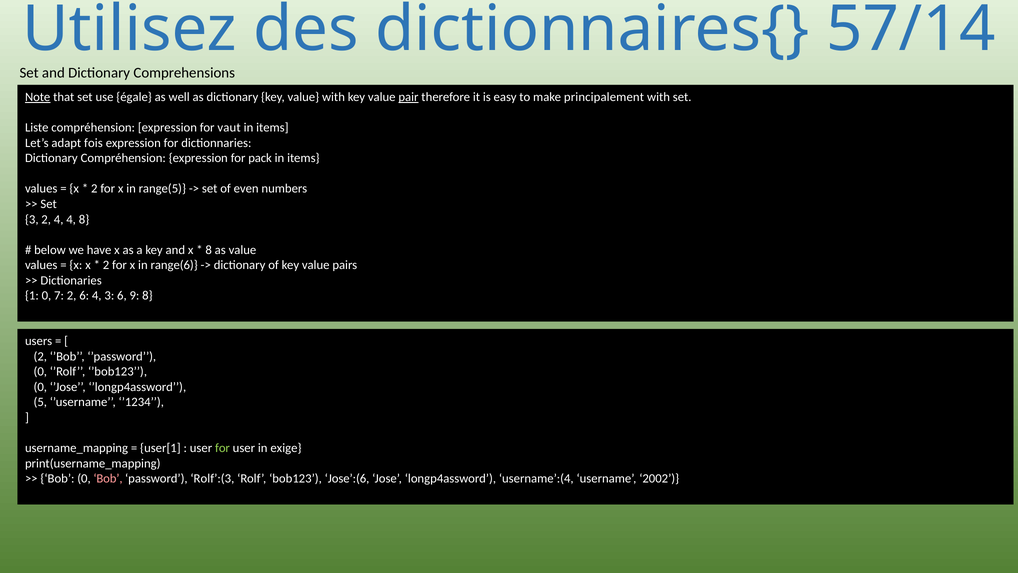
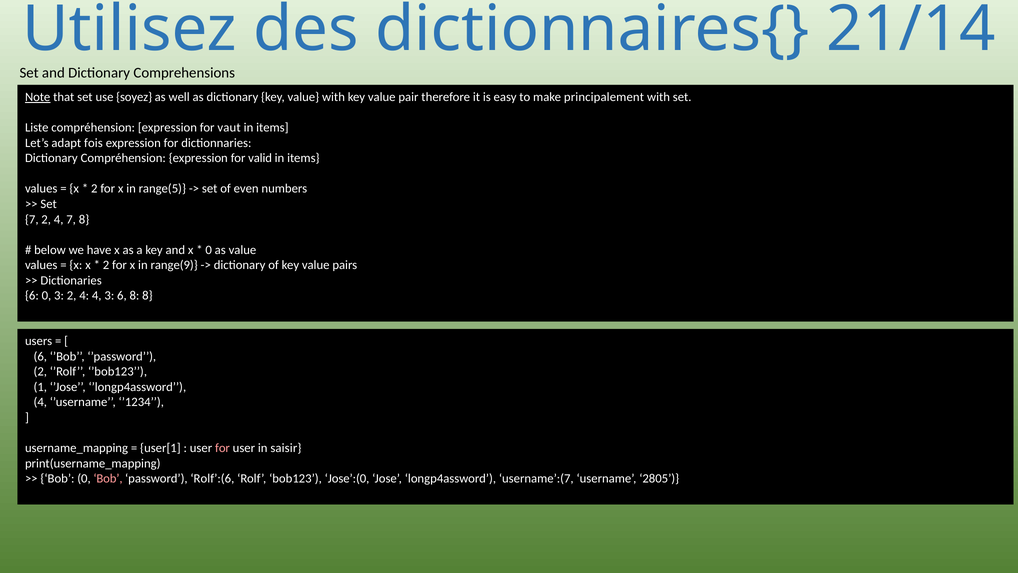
57/14: 57/14 -> 21/14
égale: égale -> soyez
pair underline: present -> none
pack: pack -> valid
3 at (32, 219): 3 -> 7
4 4: 4 -> 7
8 at (209, 250): 8 -> 0
range(6: range(6 -> range(9
1 at (32, 296): 1 -> 6
0 7: 7 -> 3
6 at (84, 296): 6 -> 4
6 9: 9 -> 8
2 at (40, 356): 2 -> 6
0 at (40, 371): 0 -> 2
0 at (40, 387): 0 -> 1
5 at (40, 402): 5 -> 4
for at (223, 448) colour: light green -> pink
exige: exige -> saisir
Rolf’:(3: Rolf’:(3 -> Rolf’:(6
Jose’:(6: Jose’:(6 -> Jose’:(0
username’:(4: username’:(4 -> username’:(7
2002: 2002 -> 2805
